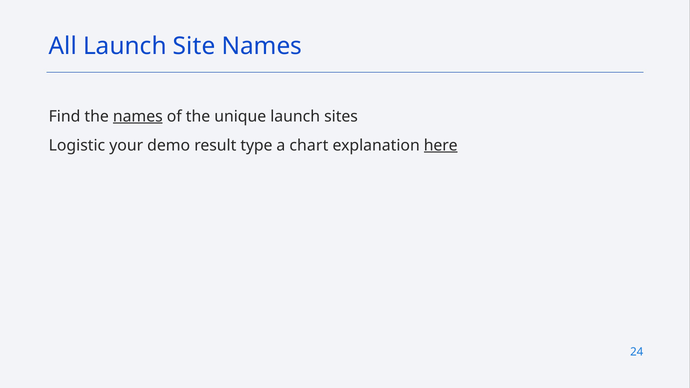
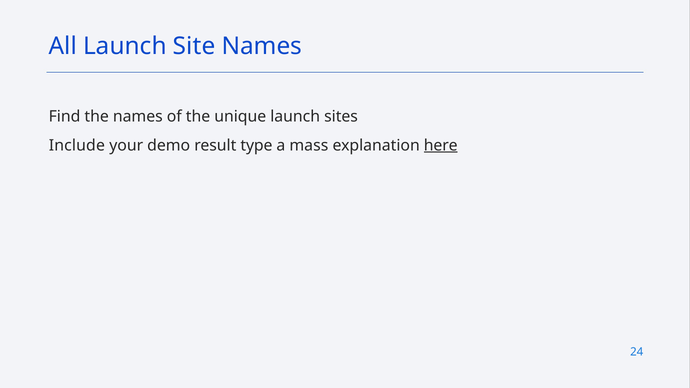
names at (138, 116) underline: present -> none
Logistic: Logistic -> Include
chart: chart -> mass
